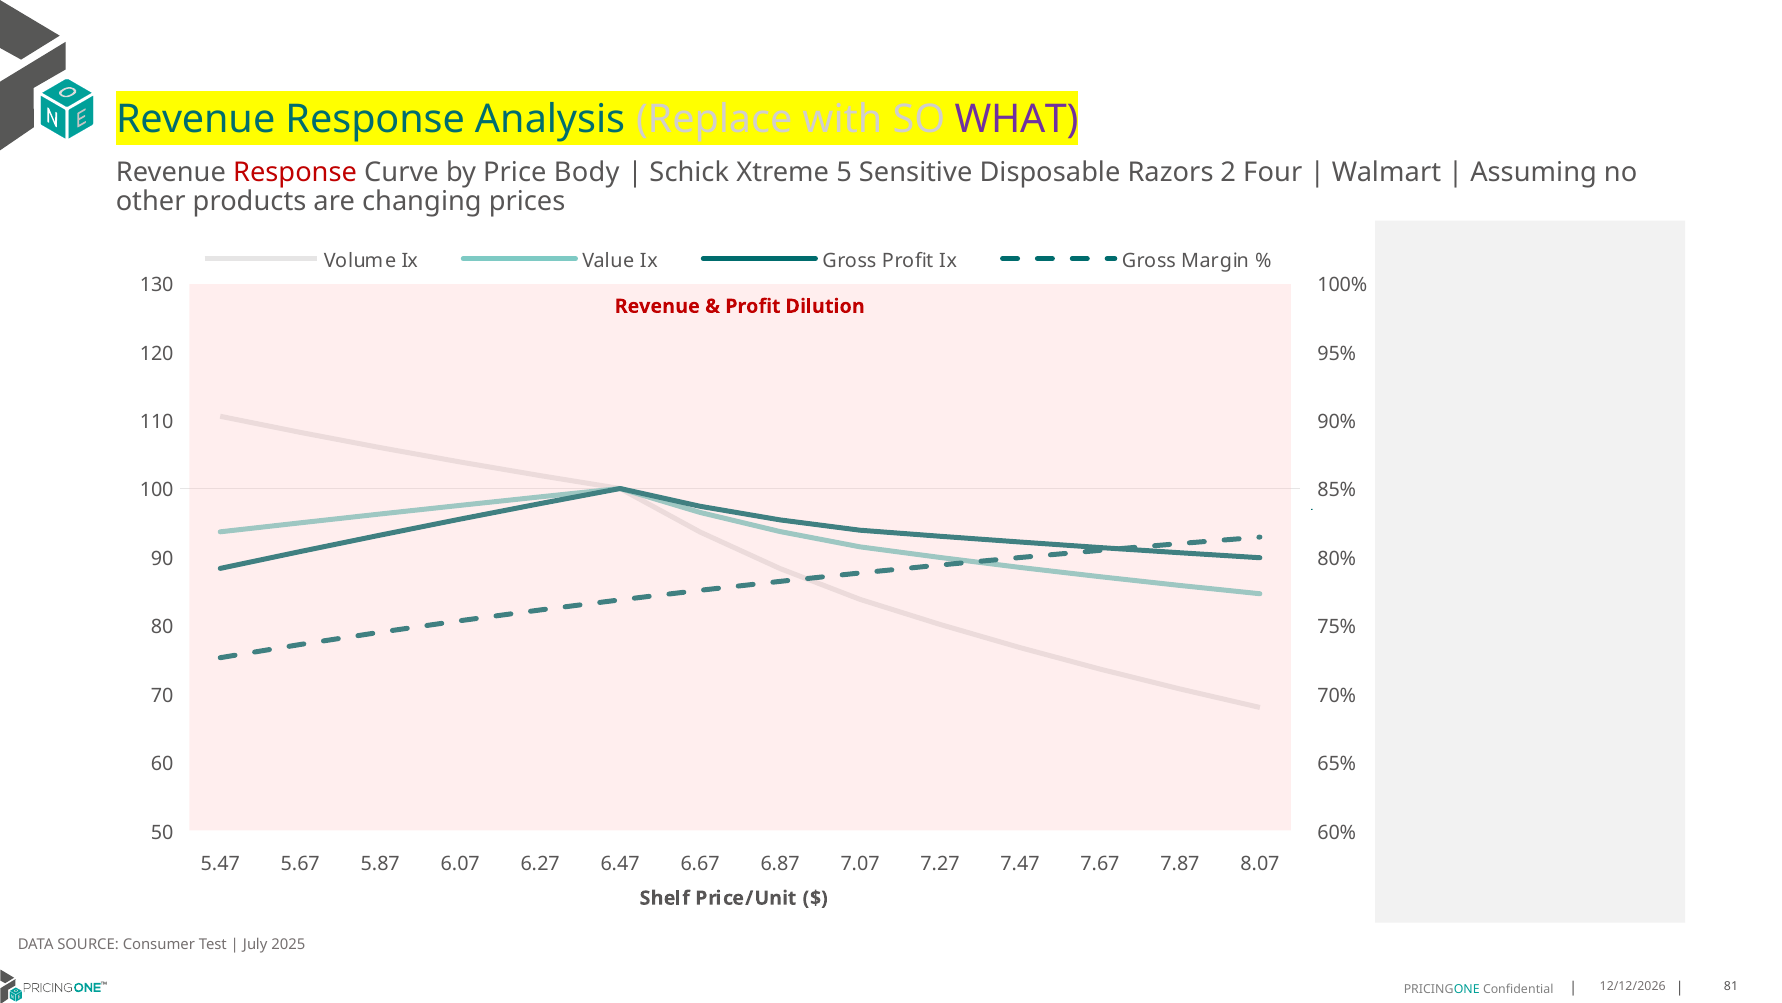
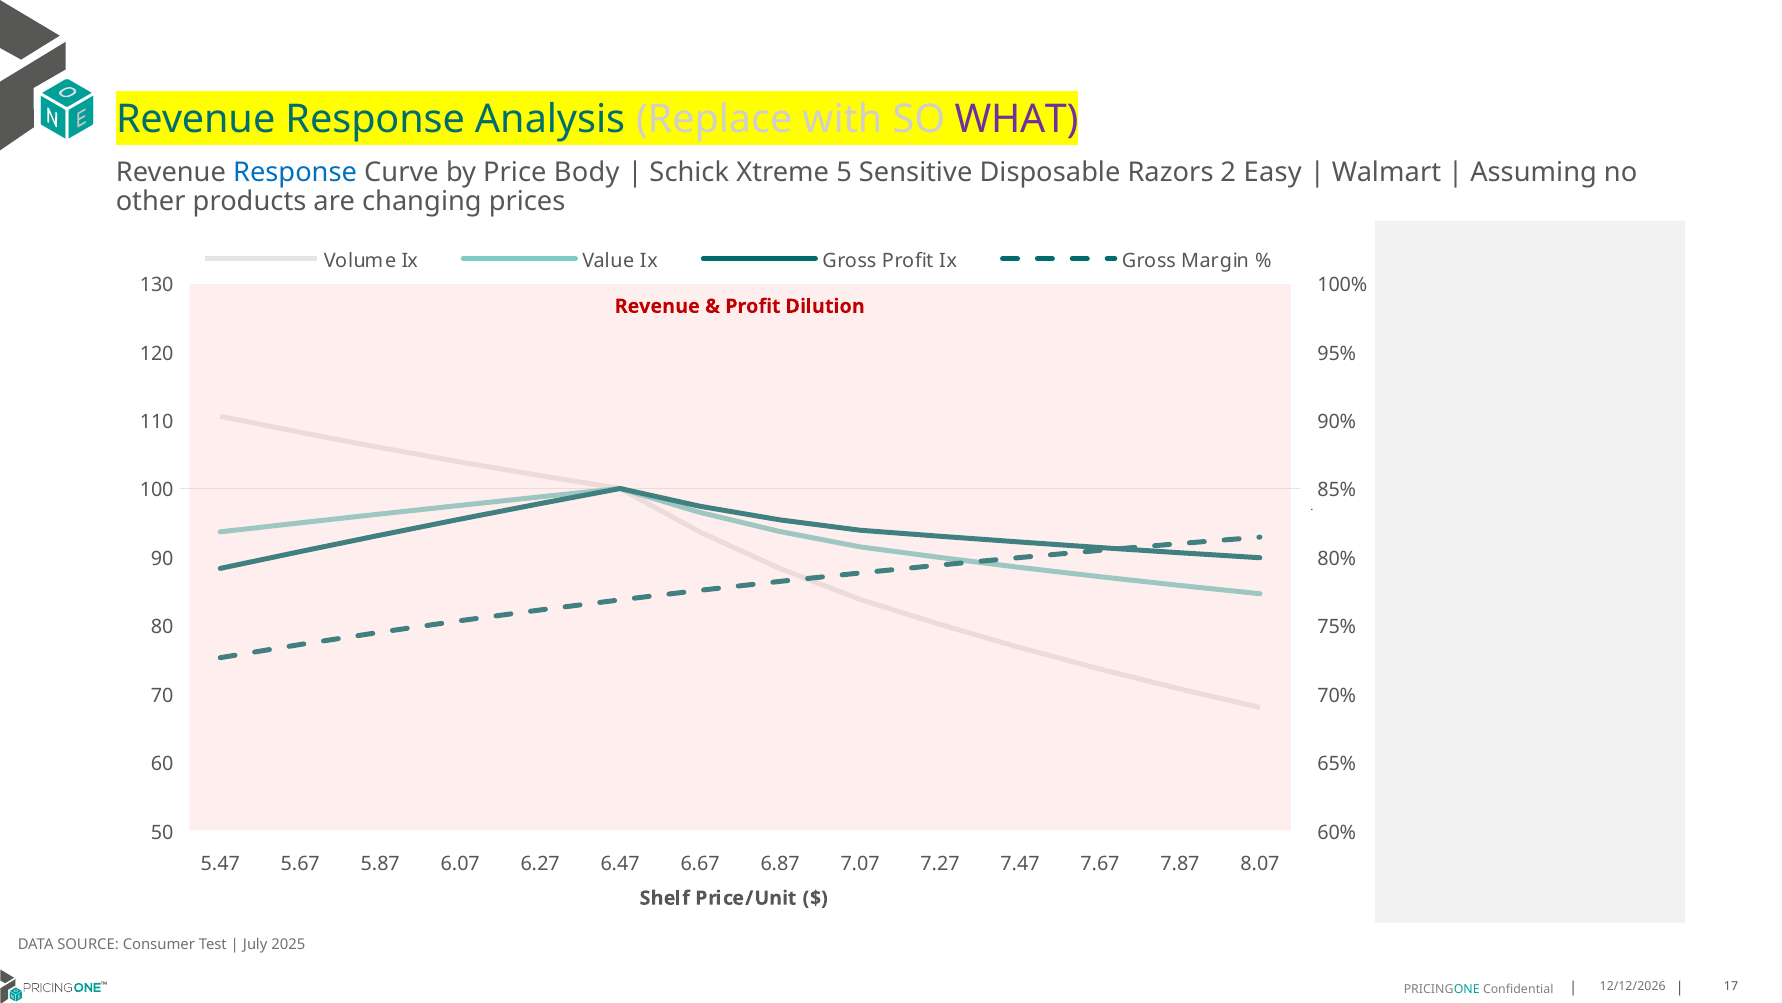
Response at (295, 172) colour: red -> blue
Four: Four -> Easy
81: 81 -> 17
